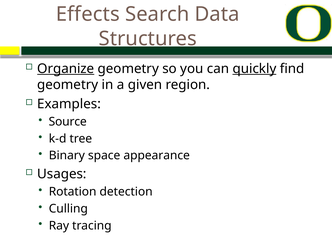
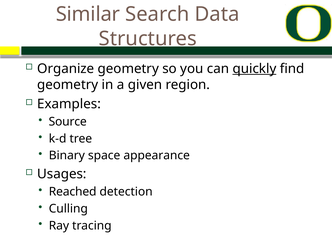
Effects: Effects -> Similar
Organize underline: present -> none
Rotation: Rotation -> Reached
